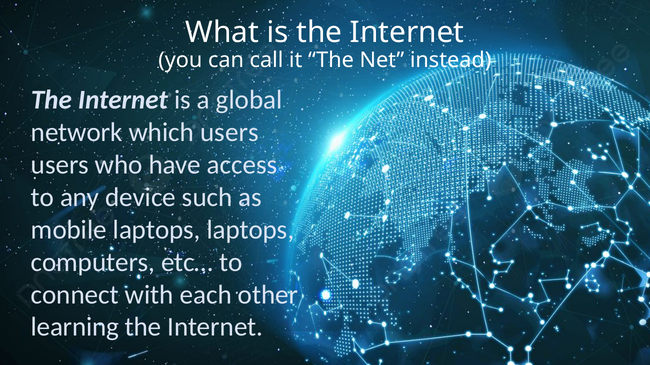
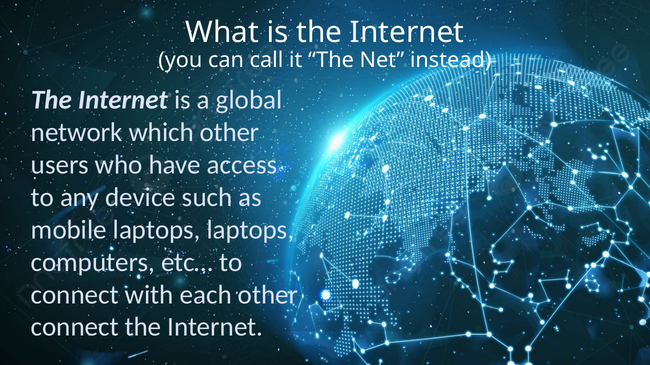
which users: users -> other
learning at (75, 328): learning -> connect
